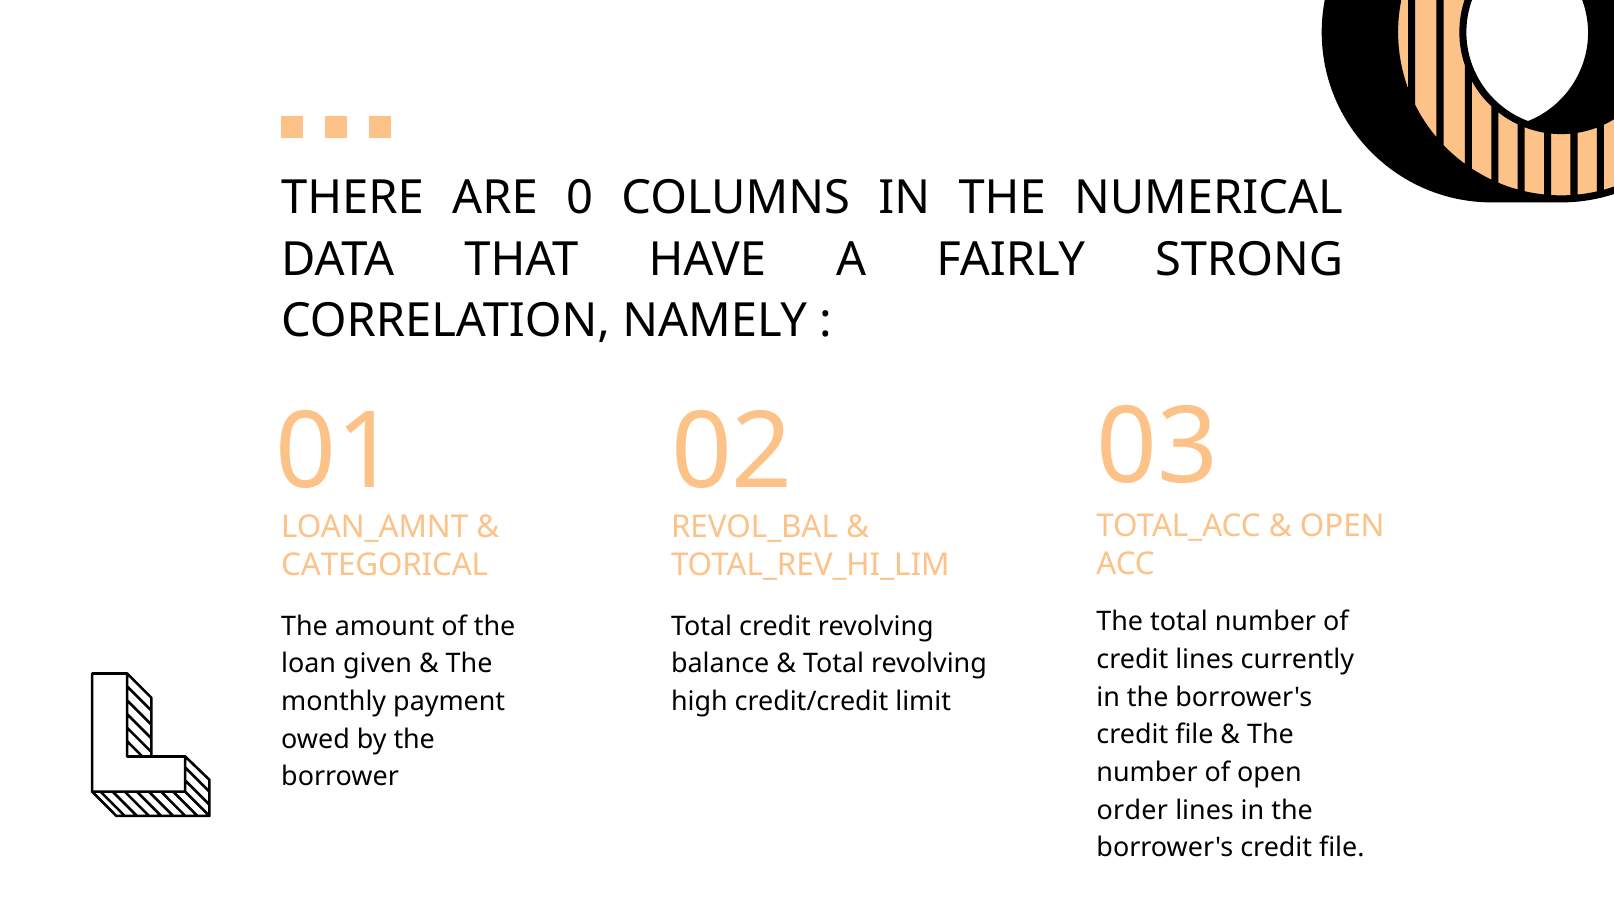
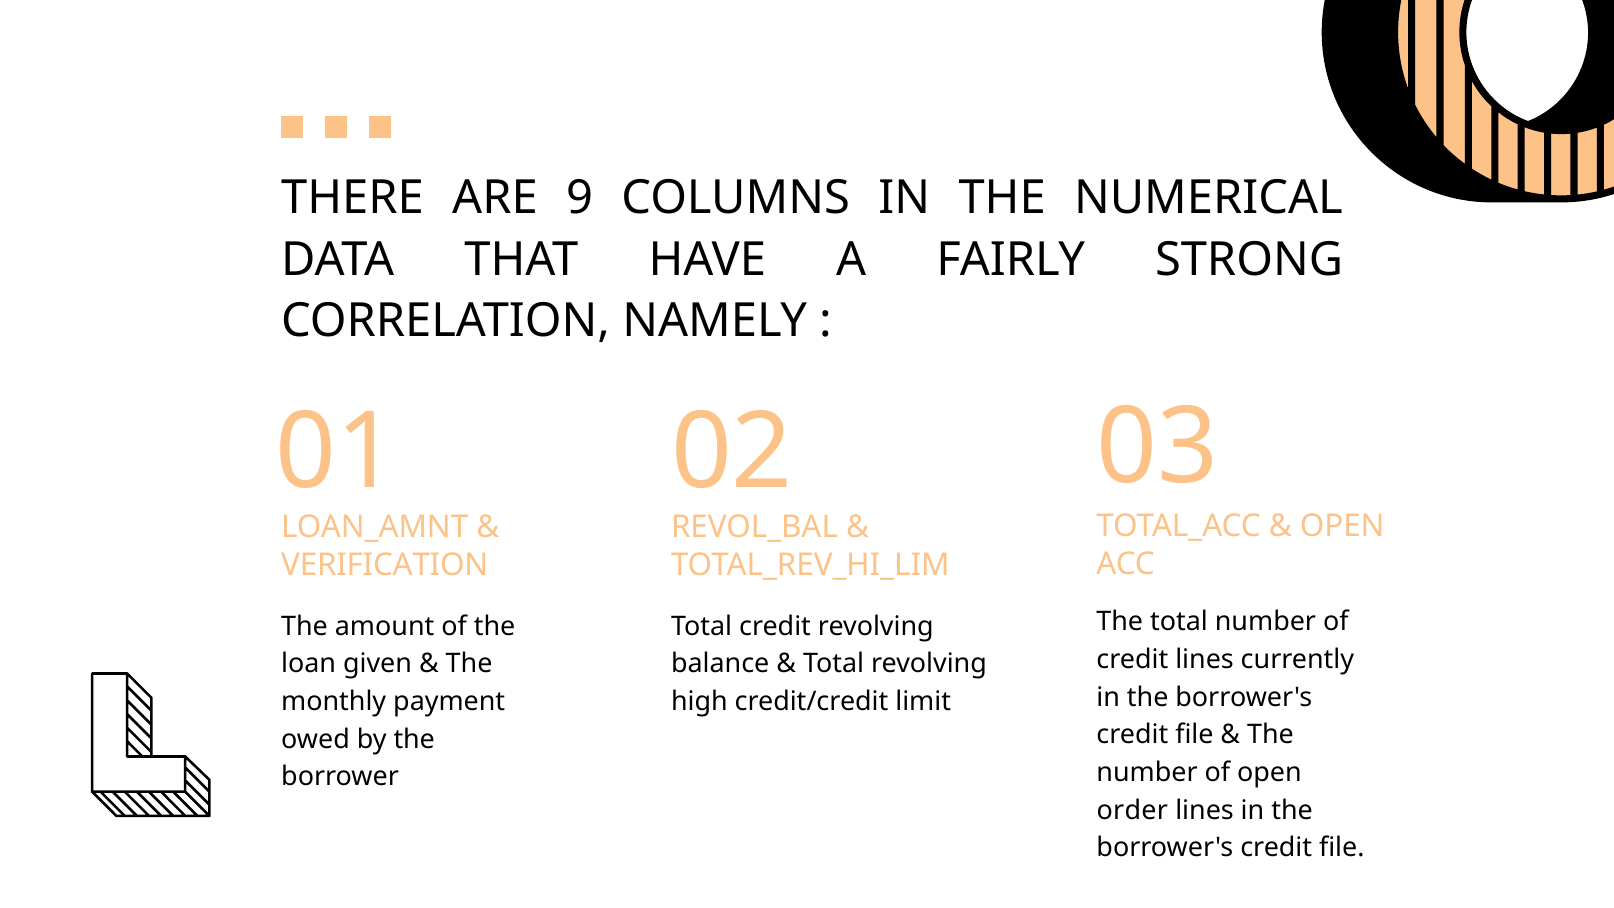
0: 0 -> 9
CATEGORICAL: CATEGORICAL -> VERIFICATION
